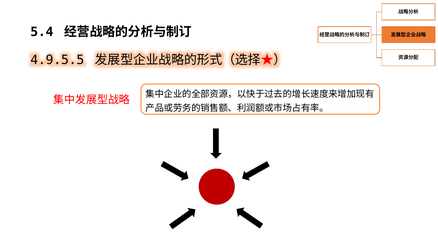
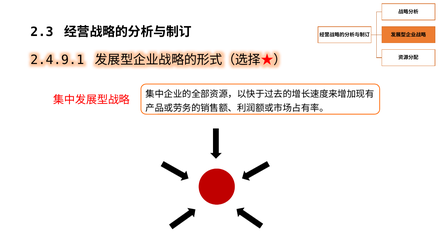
5.4: 5.4 -> 2.3
4.9.5.5: 4.9.5.5 -> 2.4.9.1
